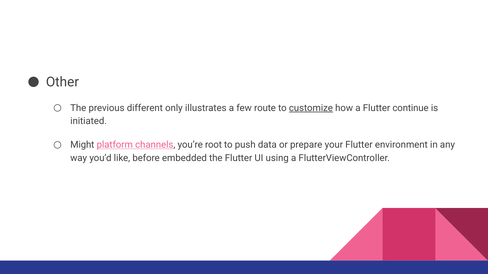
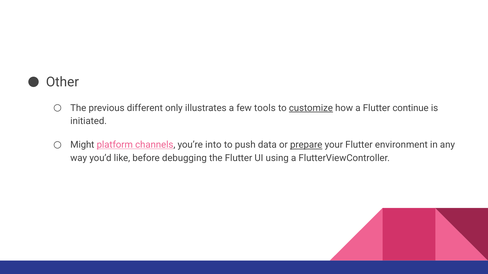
route: route -> tools
root: root -> into
prepare underline: none -> present
embedded: embedded -> debugging
